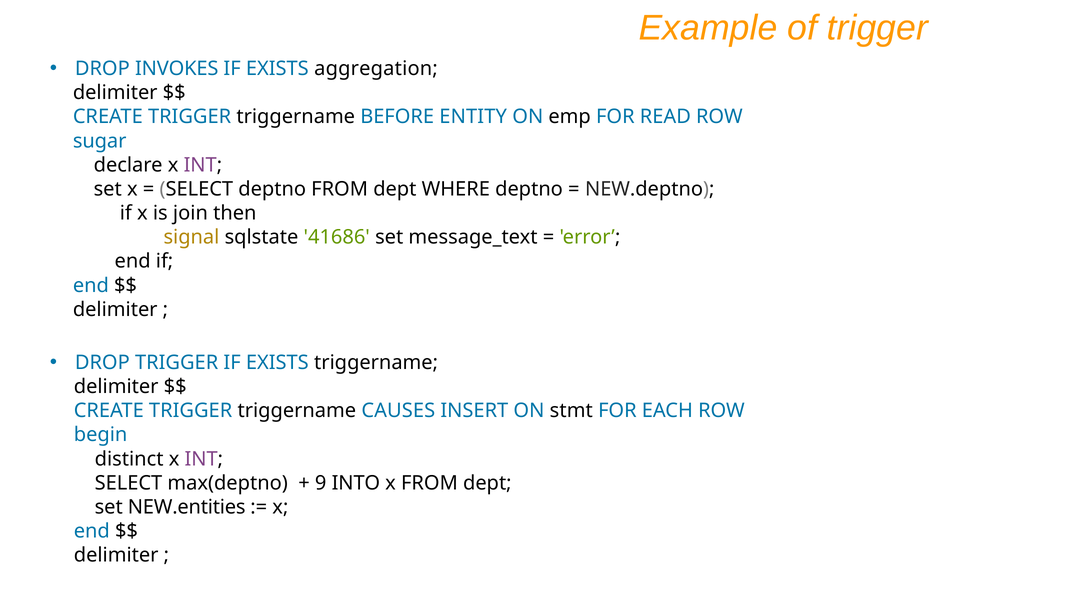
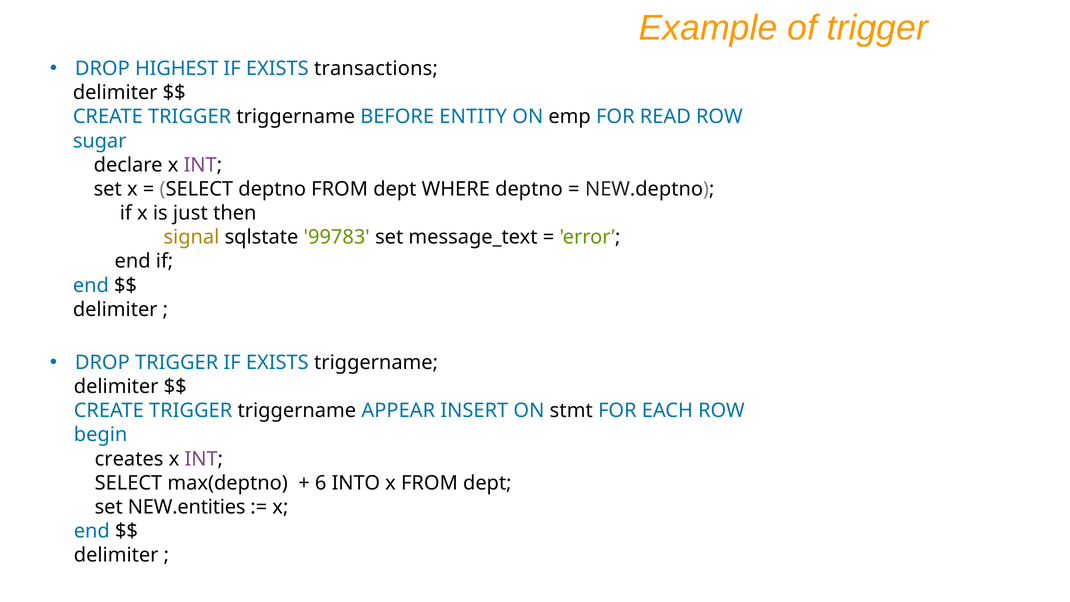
INVOKES: INVOKES -> HIGHEST
aggregation: aggregation -> transactions
join: join -> just
41686: 41686 -> 99783
CAUSES: CAUSES -> APPEAR
distinct: distinct -> creates
9: 9 -> 6
